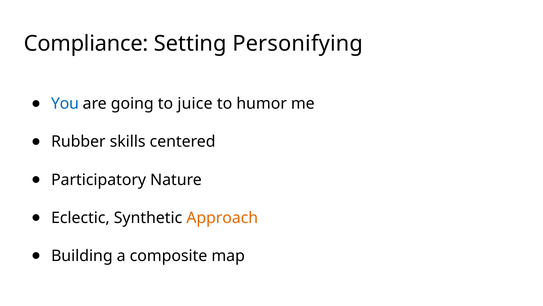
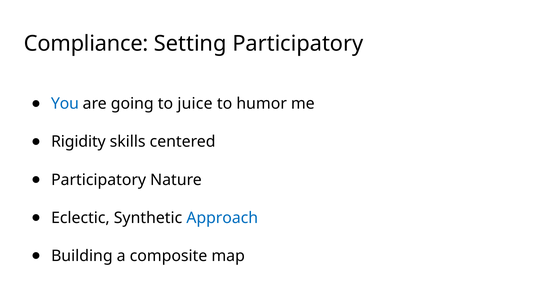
Setting Personifying: Personifying -> Participatory
Rubber: Rubber -> Rigidity
Approach colour: orange -> blue
